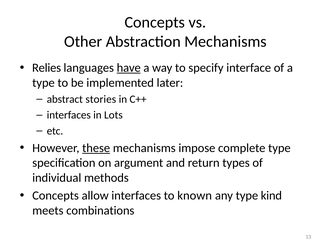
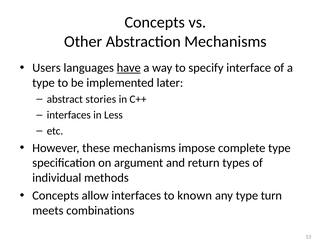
Relies: Relies -> Users
Lots: Lots -> Less
these underline: present -> none
kind: kind -> turn
